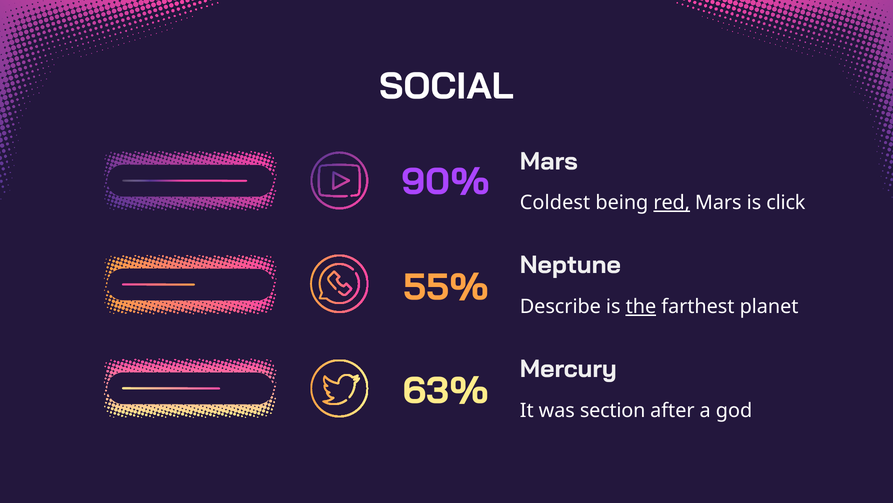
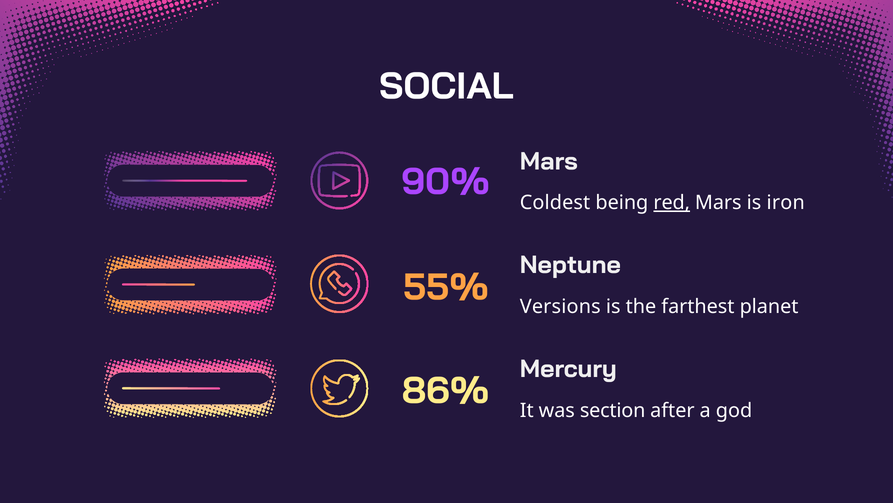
click: click -> iron
Describe: Describe -> Versions
the underline: present -> none
63%: 63% -> 86%
